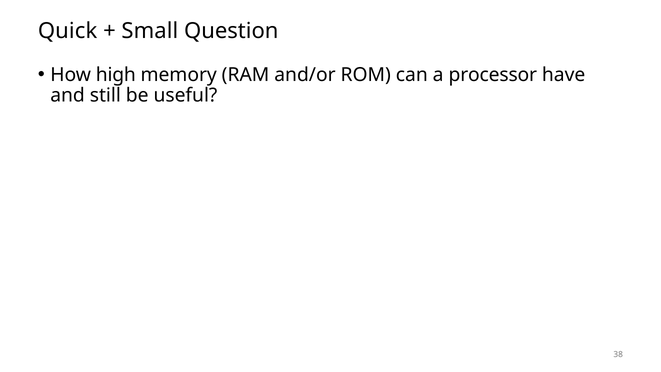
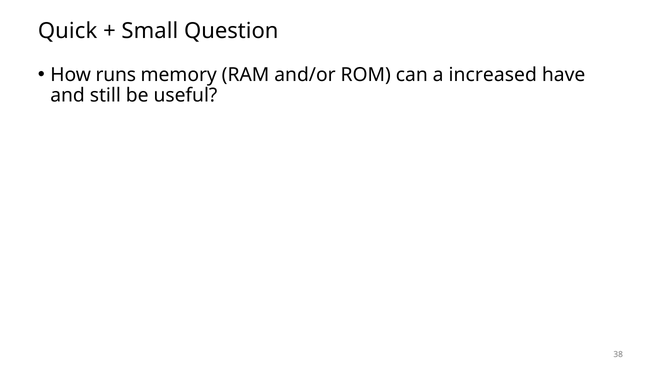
high: high -> runs
processor: processor -> increased
